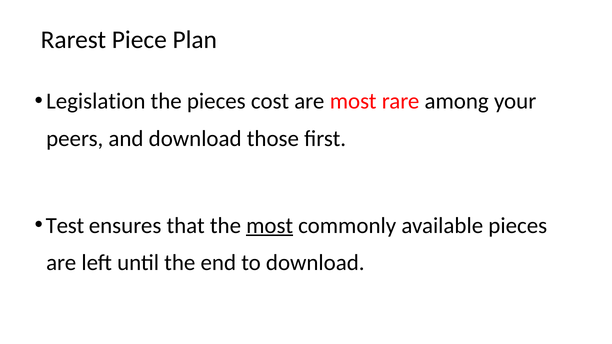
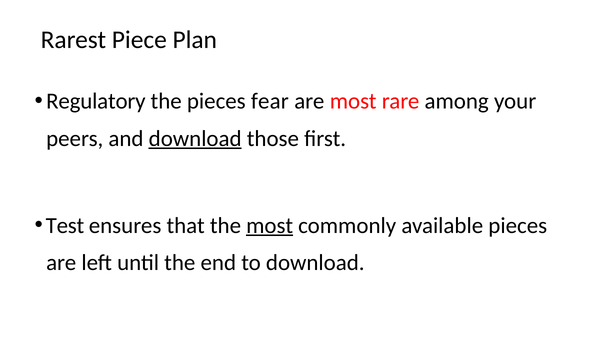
Legislation: Legislation -> Regulatory
cost: cost -> fear
download at (195, 139) underline: none -> present
